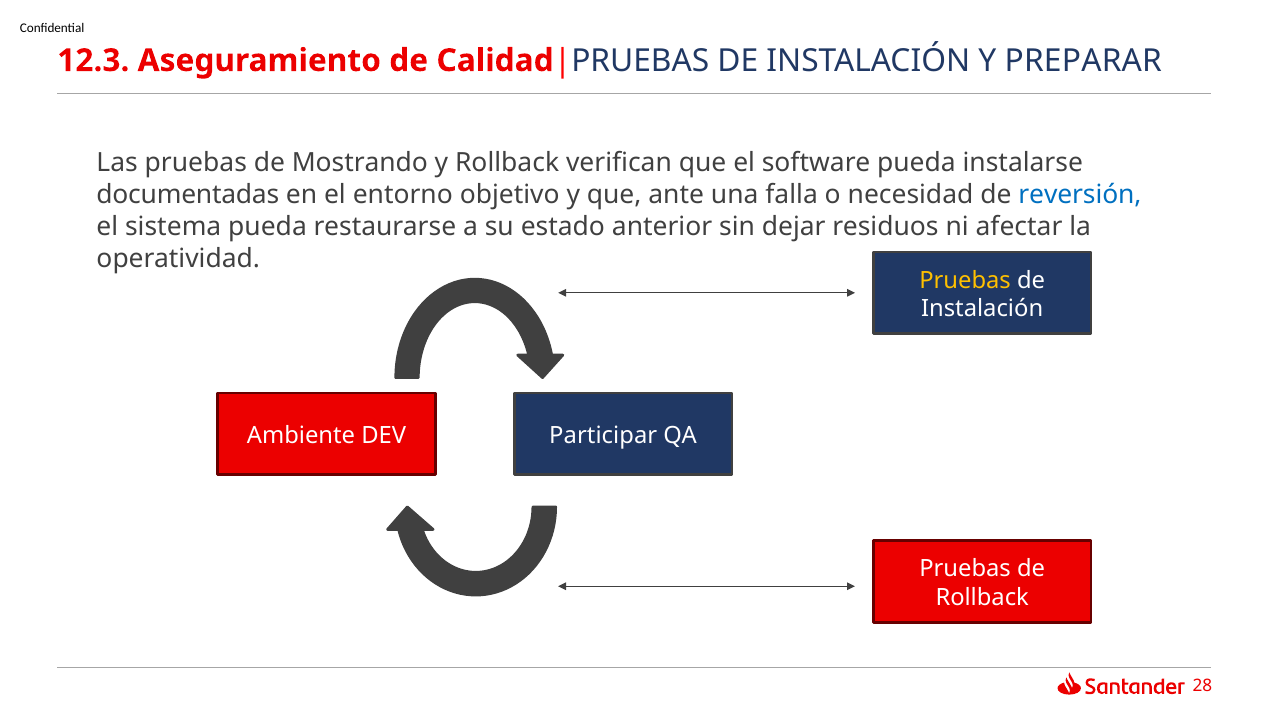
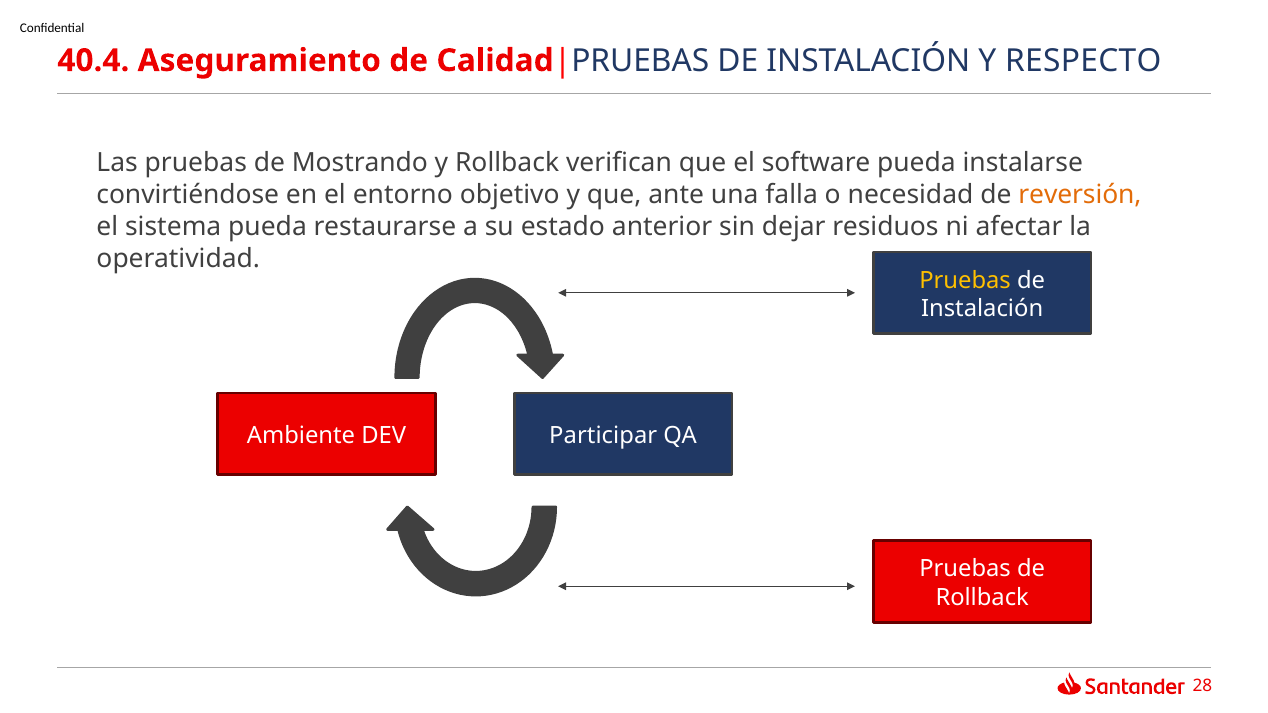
12.3: 12.3 -> 40.4
PREPARAR: PREPARAR -> RESPECTO
documentadas: documentadas -> convirtiéndose
reversión colour: blue -> orange
